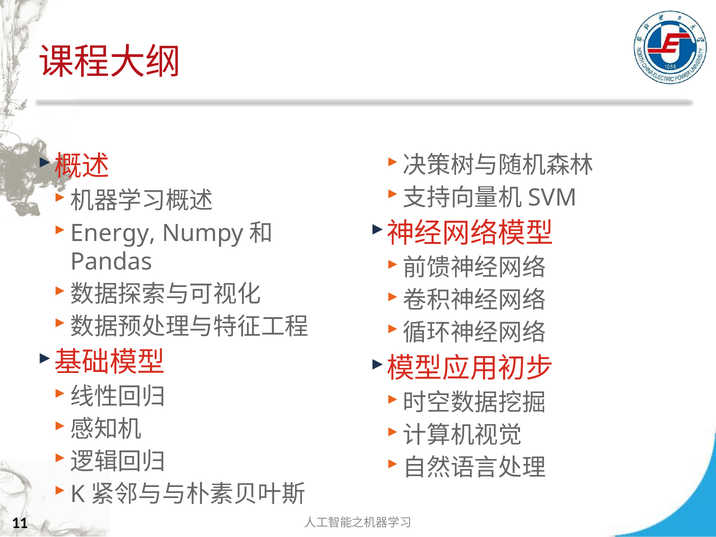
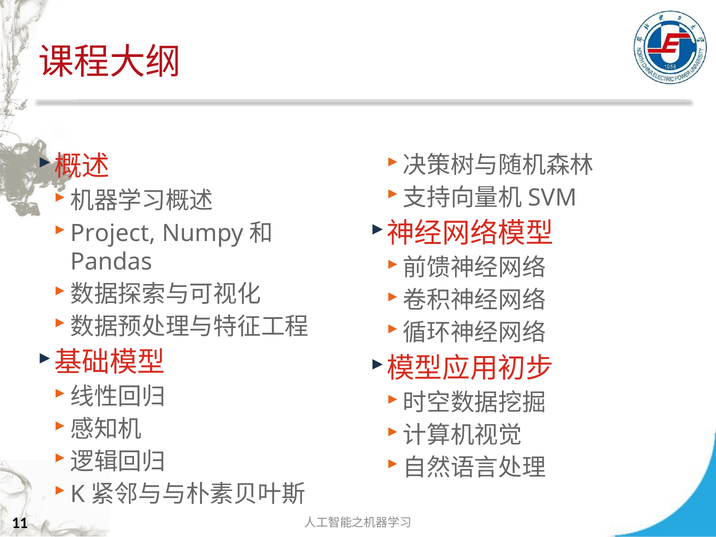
Energy: Energy -> Project
